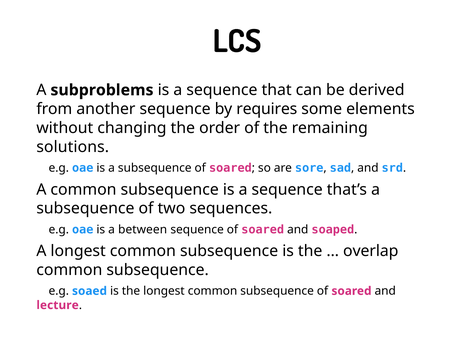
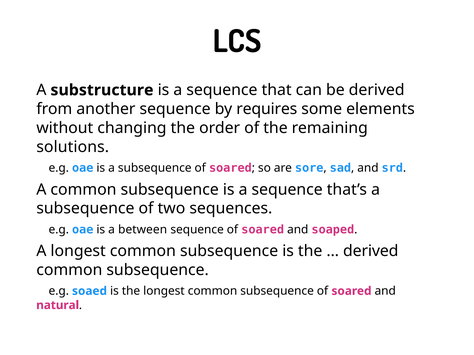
subproblems: subproblems -> substructure
overlap at (371, 251): overlap -> derived
lecture: lecture -> natural
